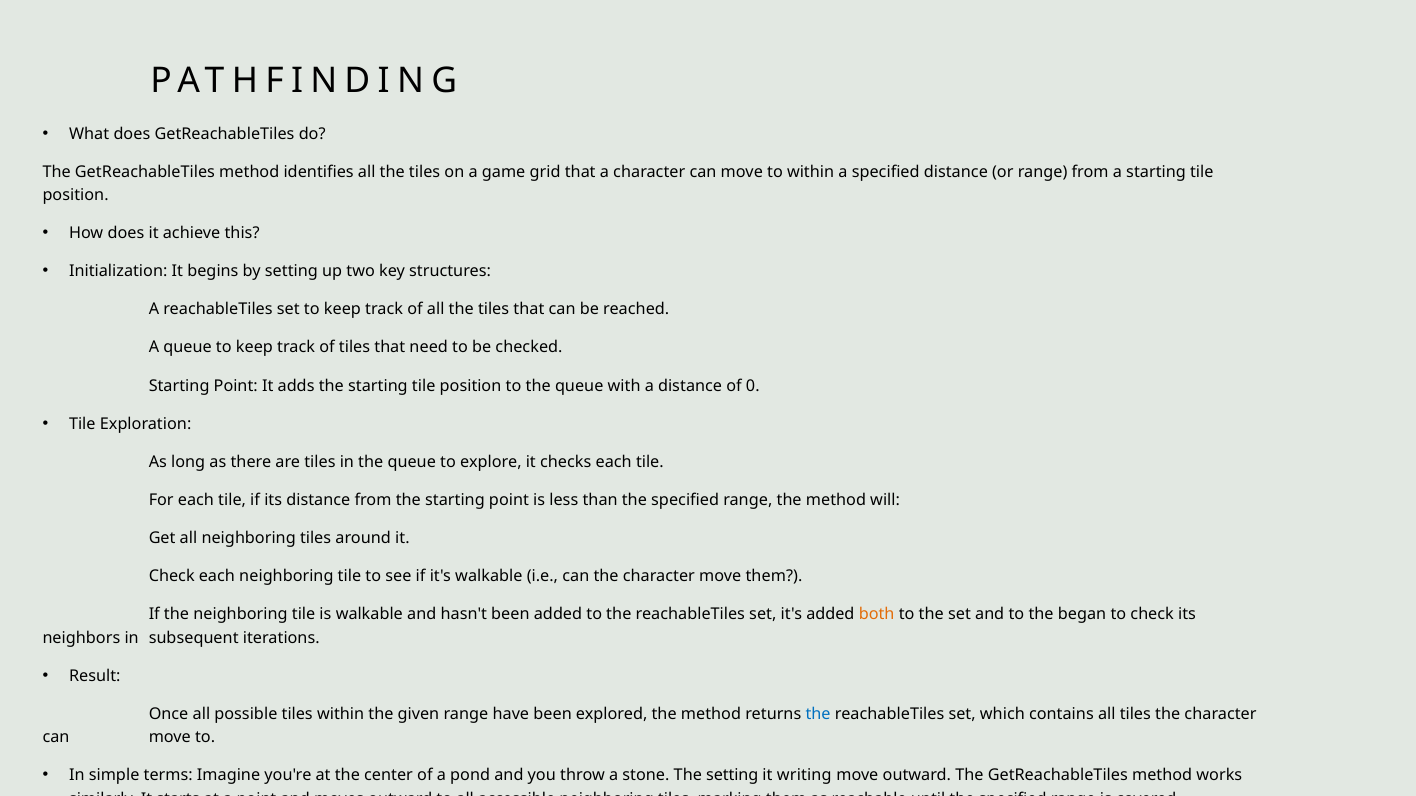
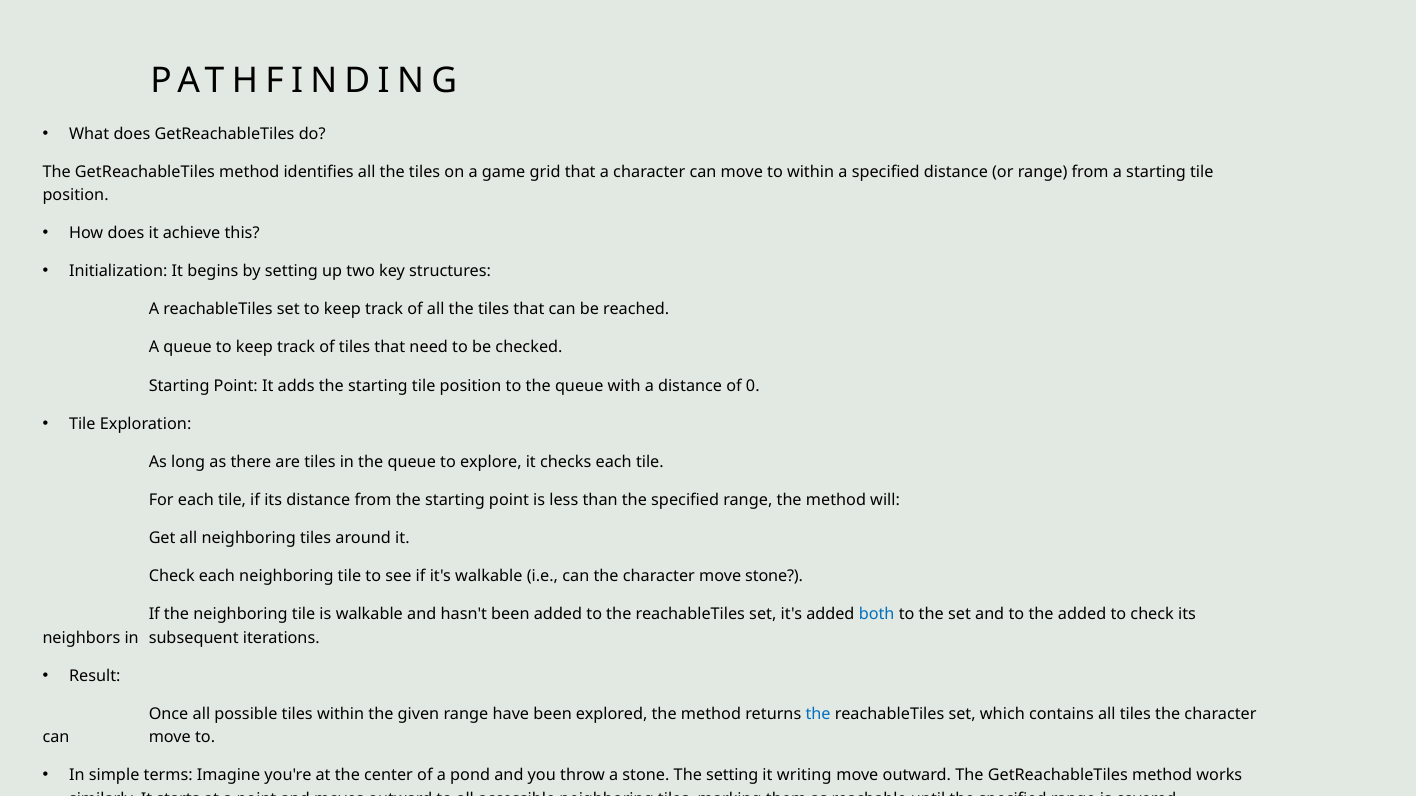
move them: them -> stone
both colour: orange -> blue
the began: began -> added
